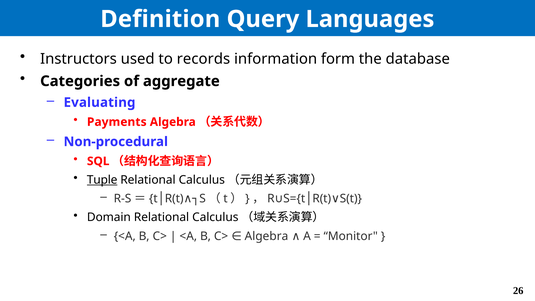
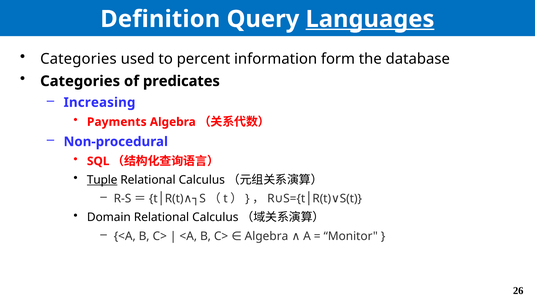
Languages underline: none -> present
Instructors at (78, 59): Instructors -> Categories
records: records -> percent
aggregate: aggregate -> predicates
Evaluating: Evaluating -> Increasing
